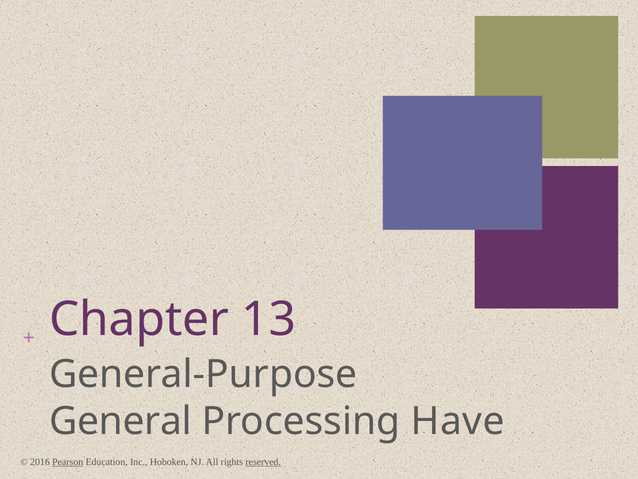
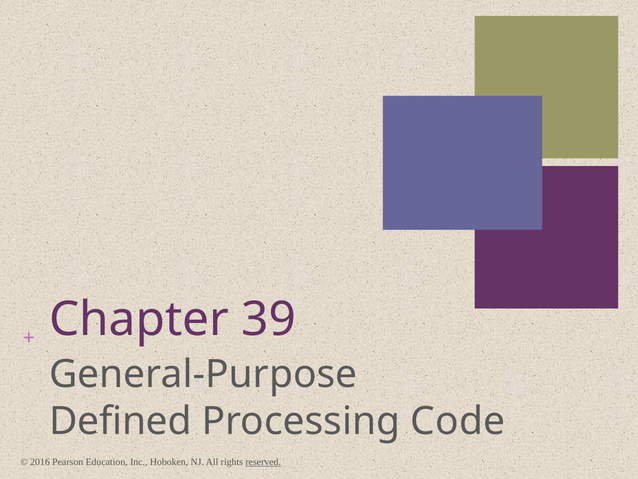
13: 13 -> 39
General: General -> Defined
Have: Have -> Code
Pearson underline: present -> none
